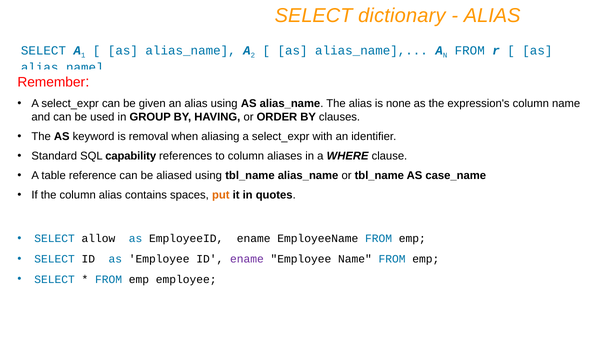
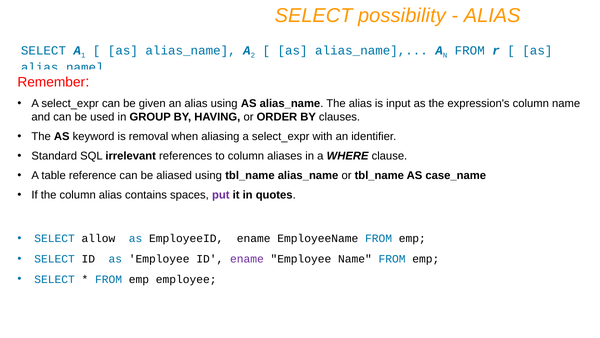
dictionary: dictionary -> possibility
none: none -> input
capability: capability -> irrelevant
put colour: orange -> purple
